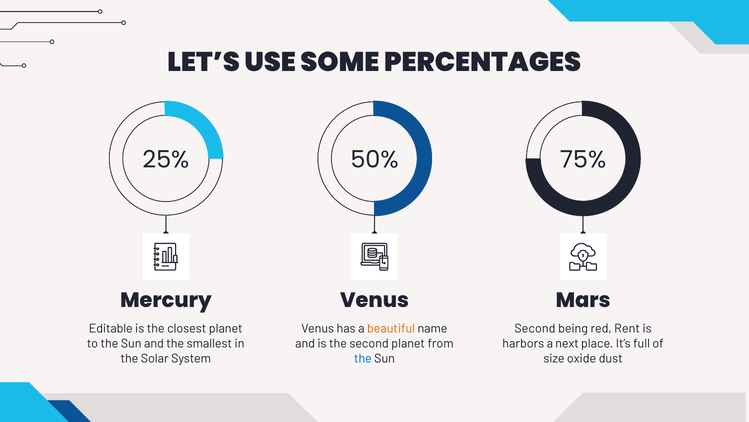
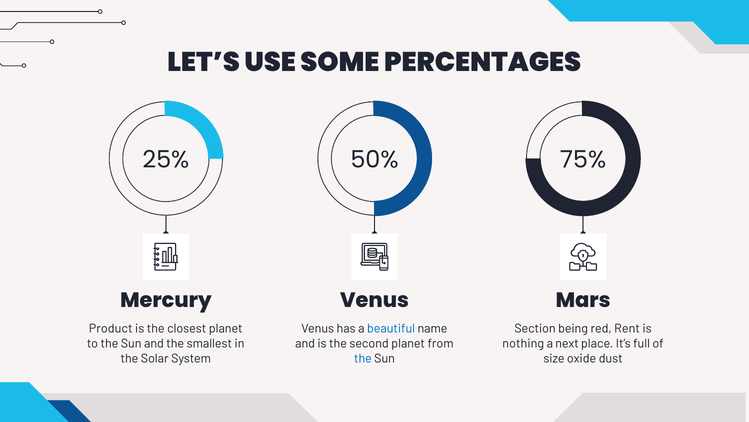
Editable: Editable -> Product
beautiful colour: orange -> blue
Second at (535, 328): Second -> Section
harbors: harbors -> nothing
